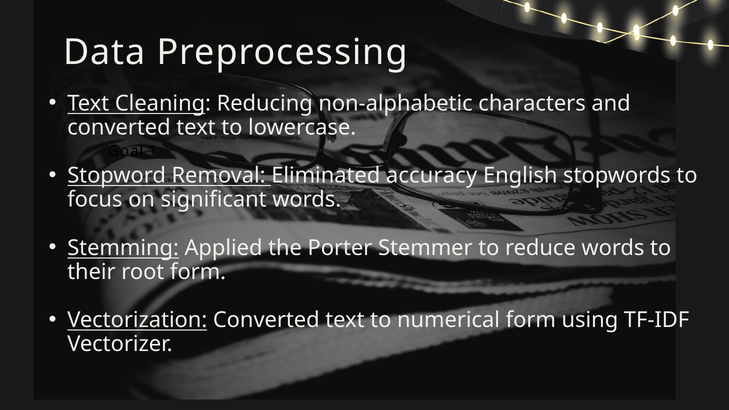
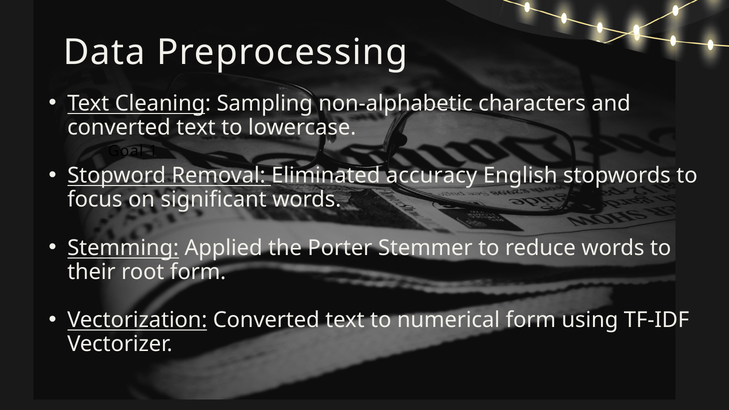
Reducing: Reducing -> Sampling
